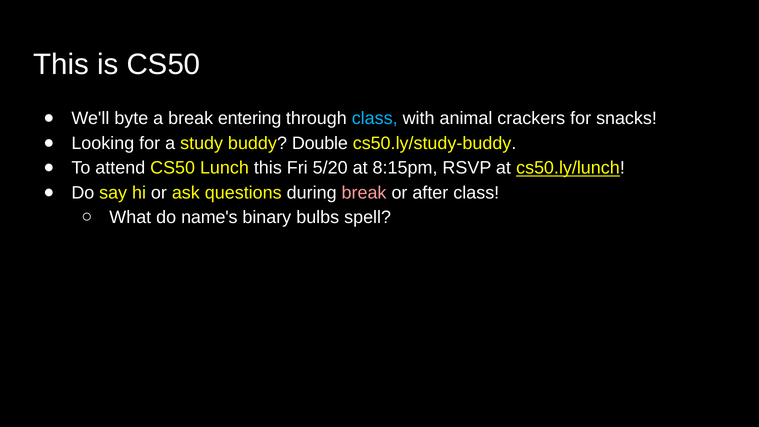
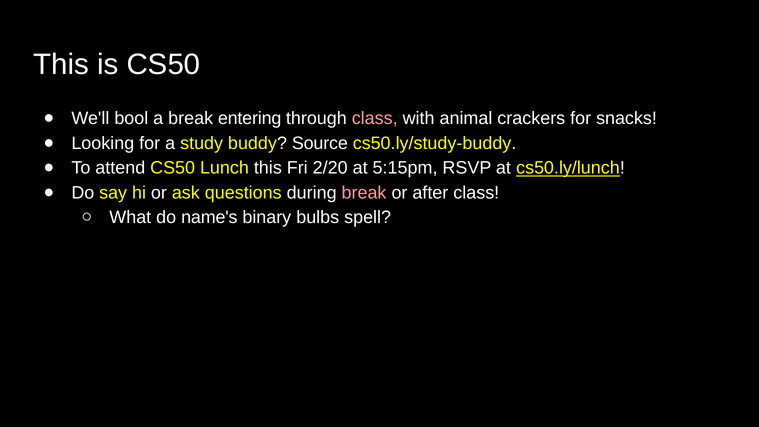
byte: byte -> bool
class at (375, 118) colour: light blue -> pink
Double: Double -> Source
5/20: 5/20 -> 2/20
8:15pm: 8:15pm -> 5:15pm
